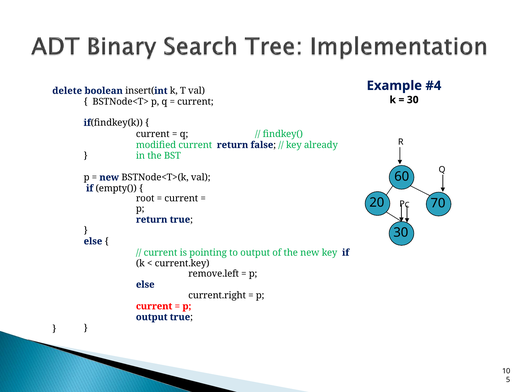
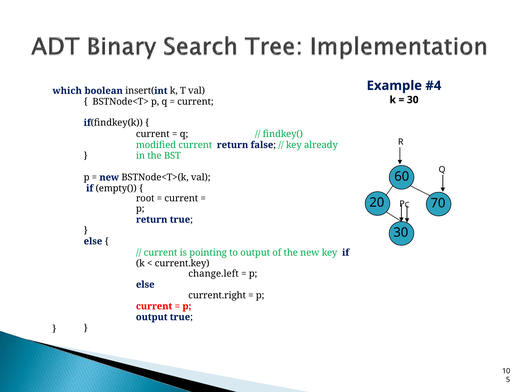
delete: delete -> which
remove.left: remove.left -> change.left
